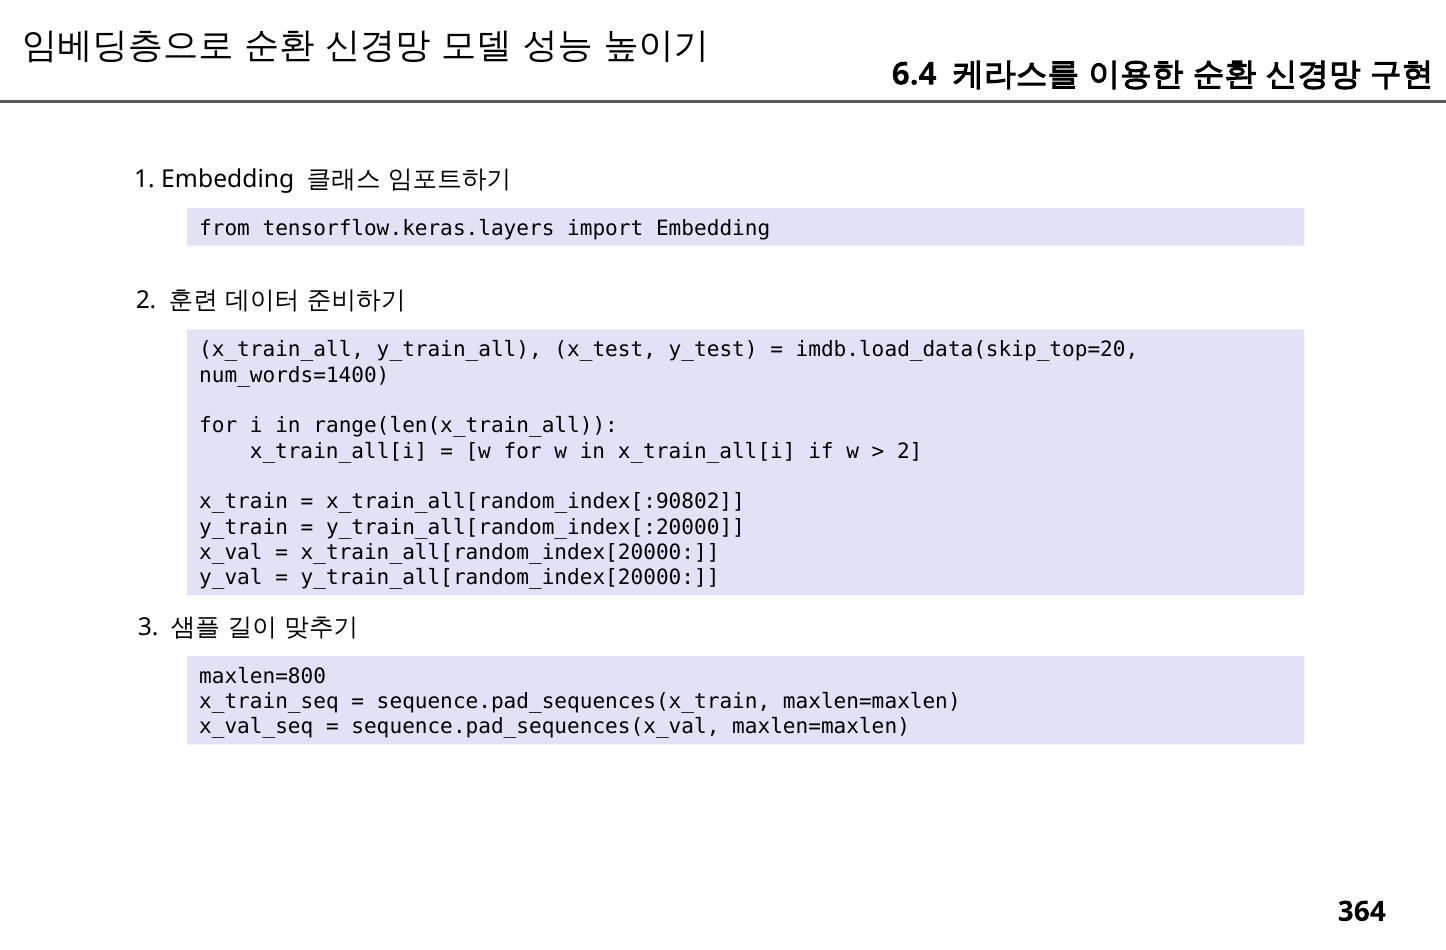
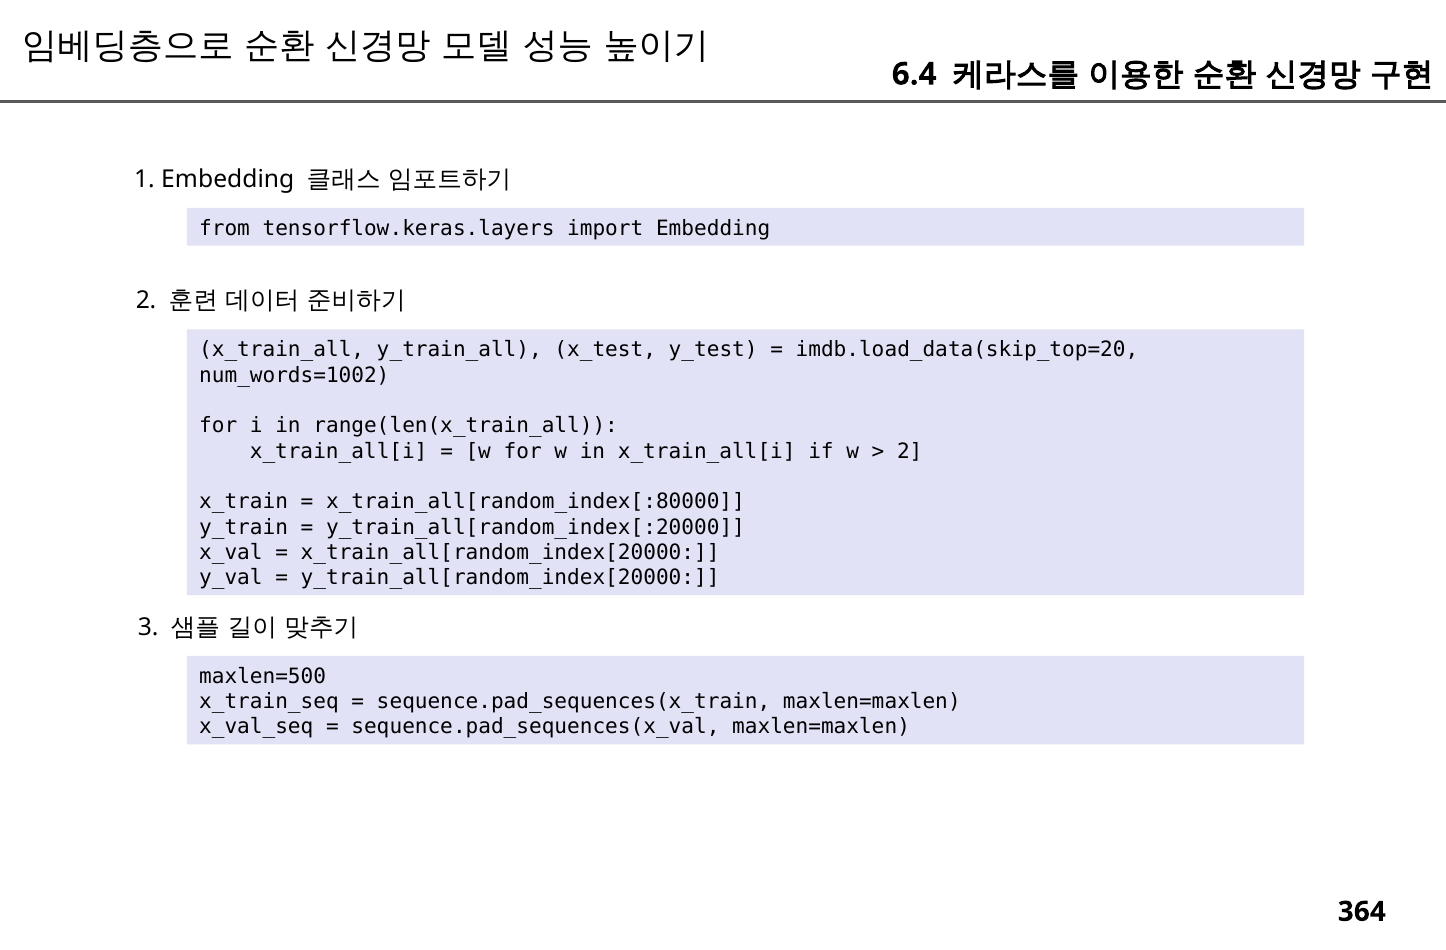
num_words=1400: num_words=1400 -> num_words=1002
x_train_all[random_index[:90802: x_train_all[random_index[:90802 -> x_train_all[random_index[:80000
maxlen=800: maxlen=800 -> maxlen=500
